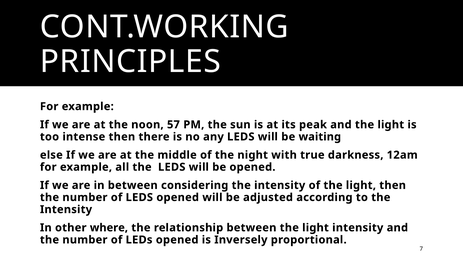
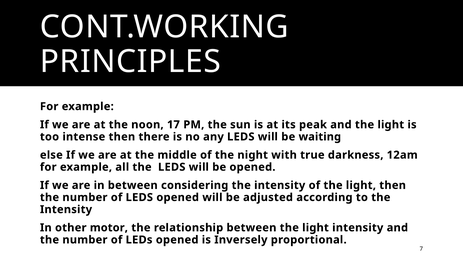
57: 57 -> 17
where: where -> motor
